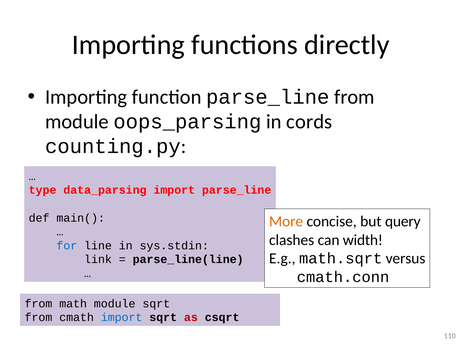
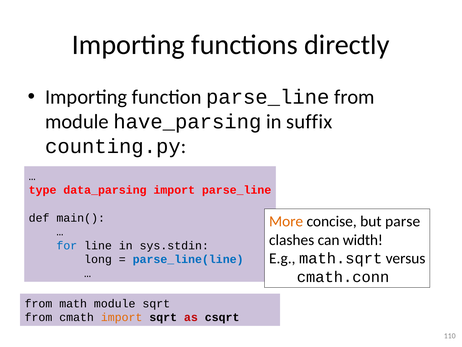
oops_parsing: oops_parsing -> have_parsing
cords: cords -> suffix
query: query -> parse
link: link -> long
parse_line(line colour: black -> blue
import at (122, 317) colour: blue -> orange
